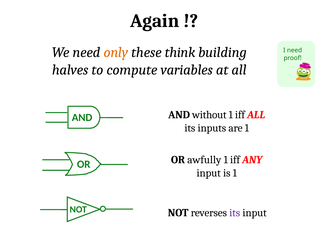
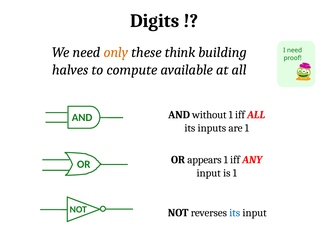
Again: Again -> Digits
variables: variables -> available
awfully: awfully -> appears
its at (235, 212) colour: purple -> blue
